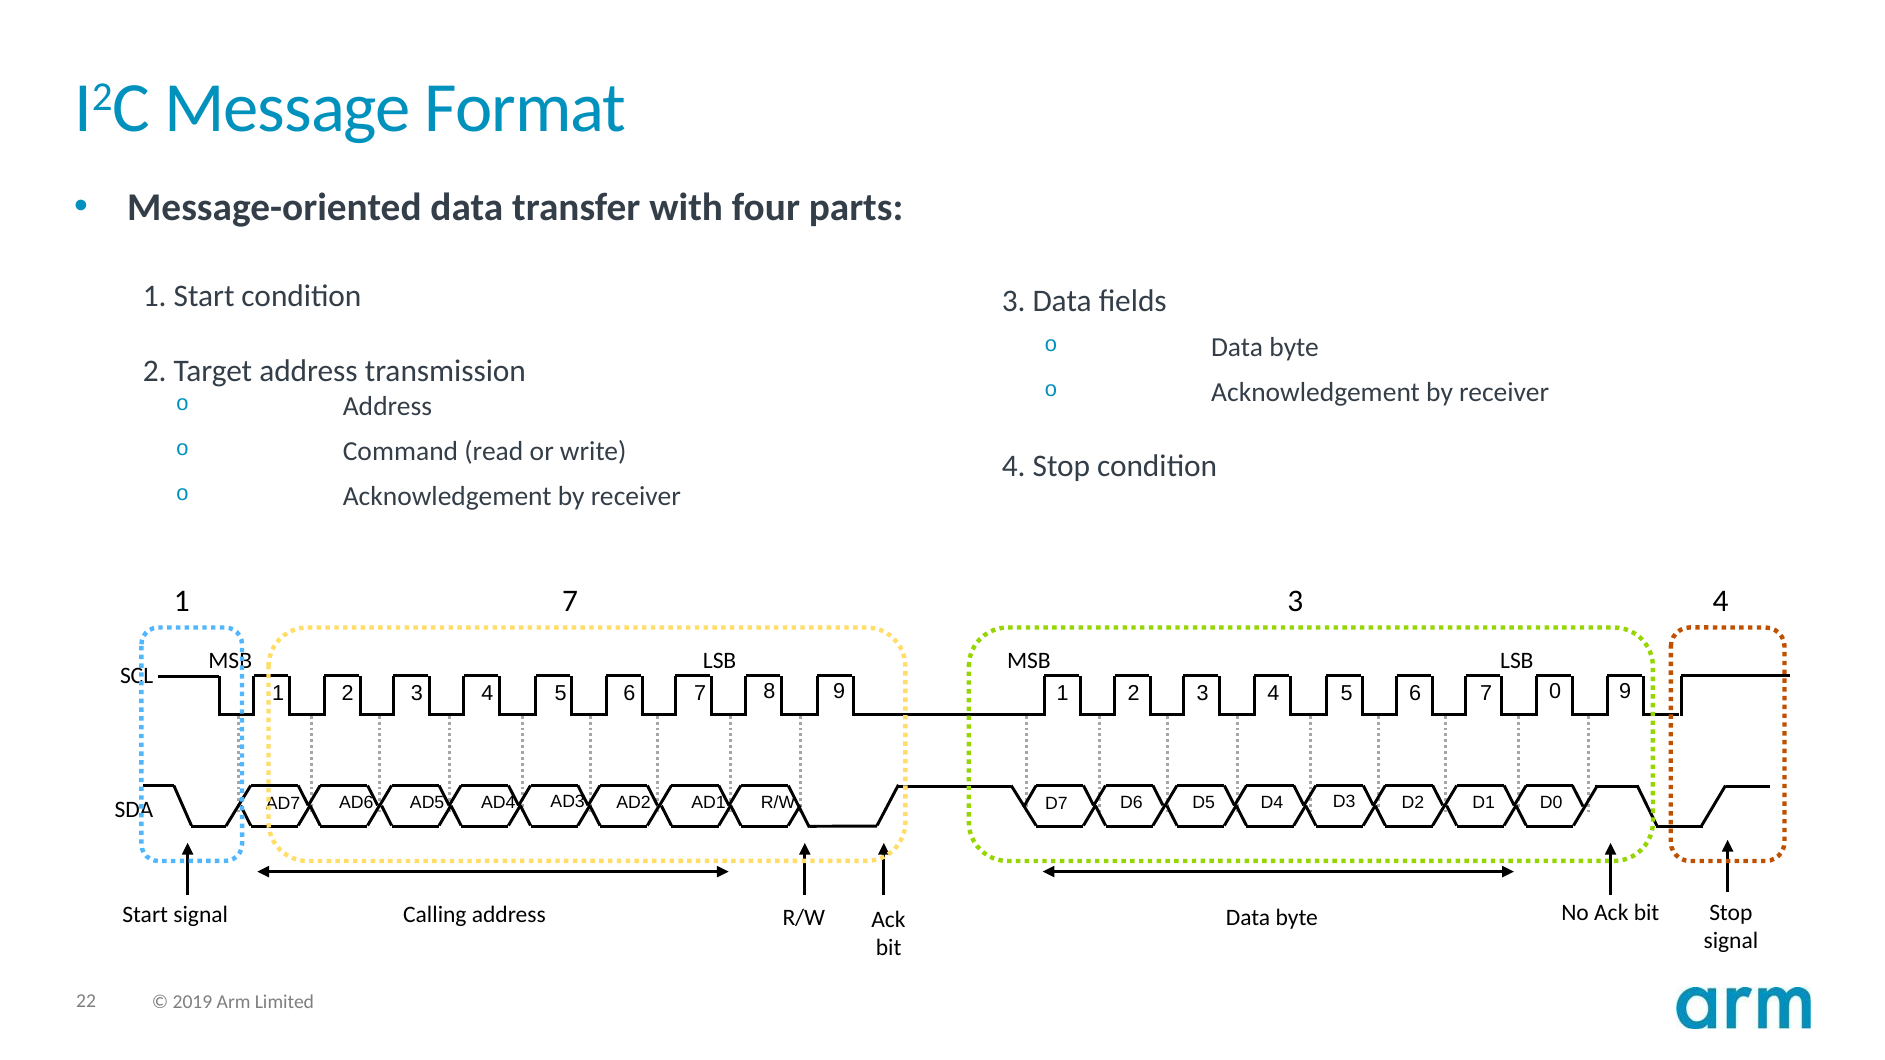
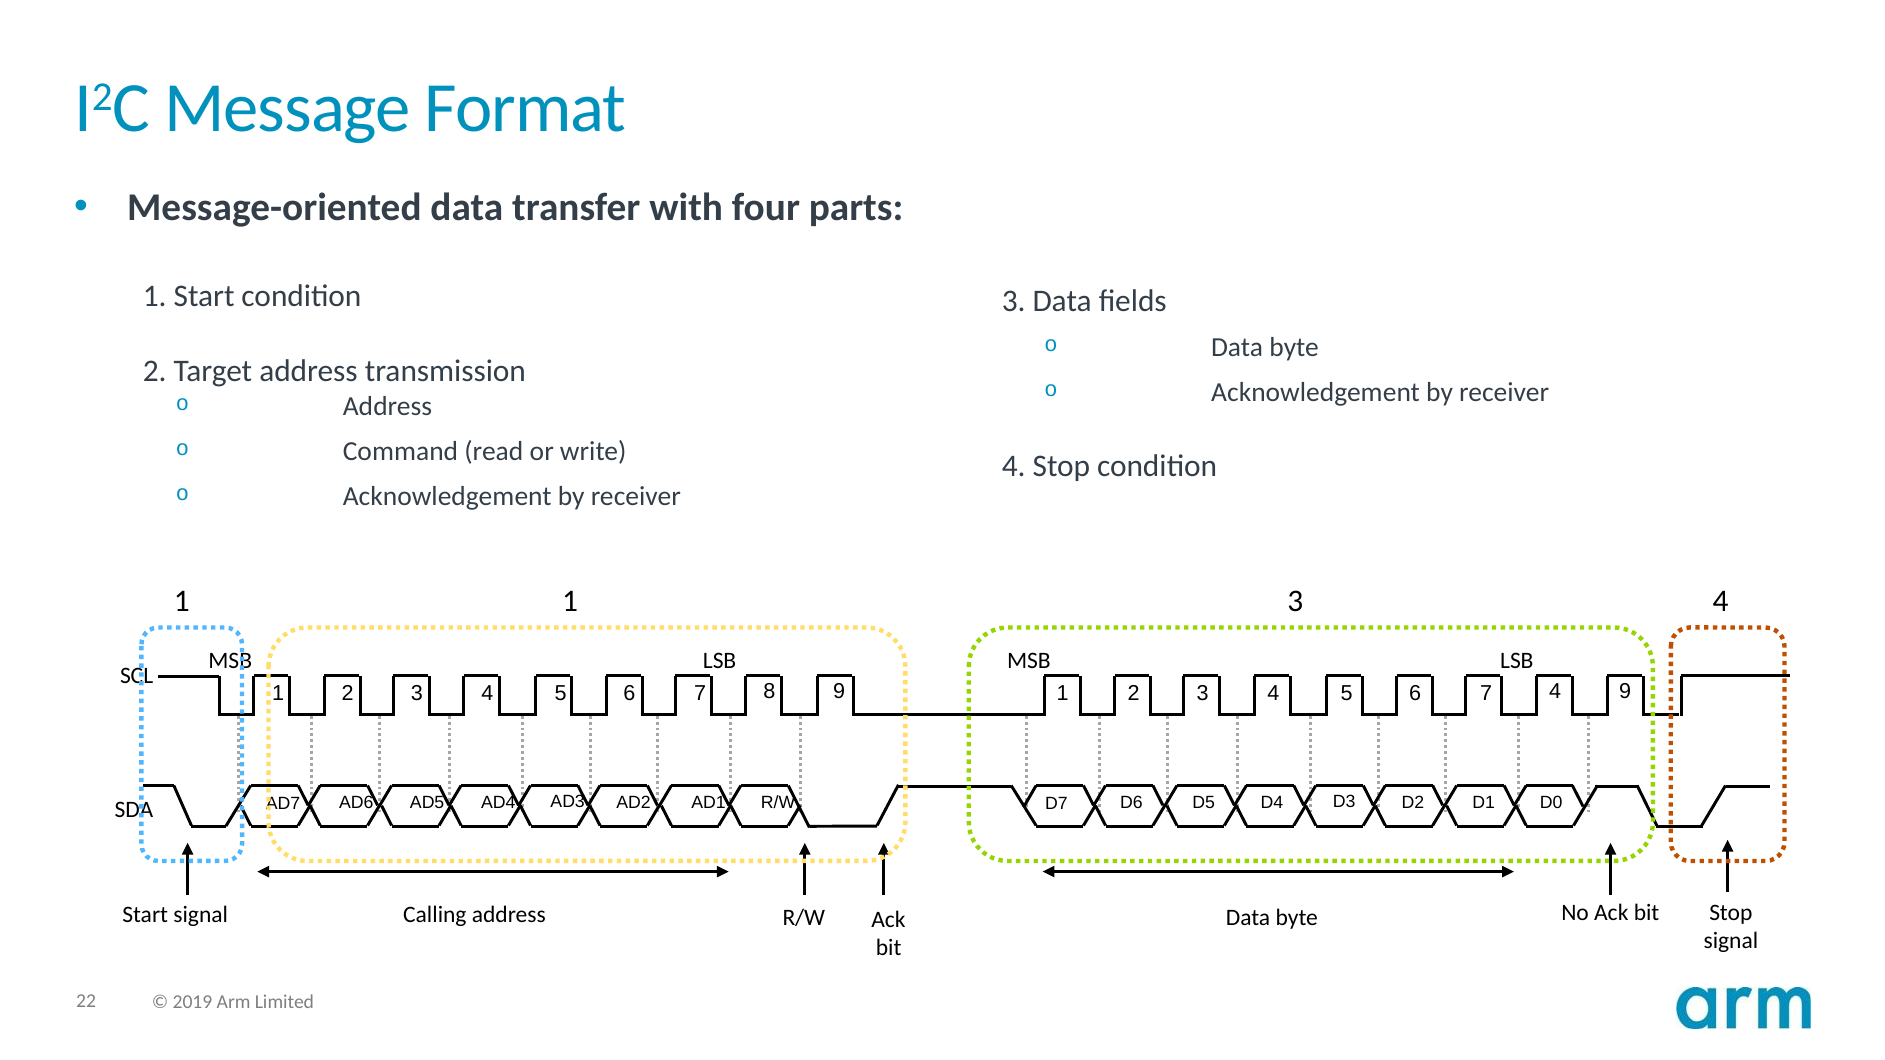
1 7: 7 -> 1
7 0: 0 -> 4
